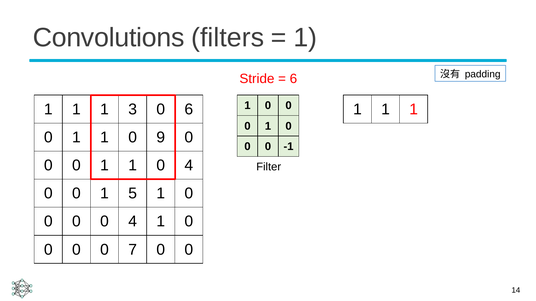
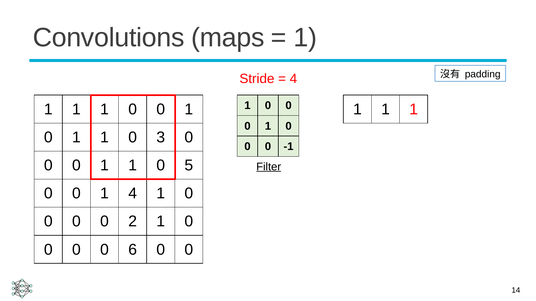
filters: filters -> maps
6 at (293, 79): 6 -> 4
1 1 1 3: 3 -> 0
6 at (189, 110): 6 -> 1
9: 9 -> 3
1 0 4: 4 -> 5
Filter underline: none -> present
1 5: 5 -> 4
0 0 4: 4 -> 2
7: 7 -> 6
